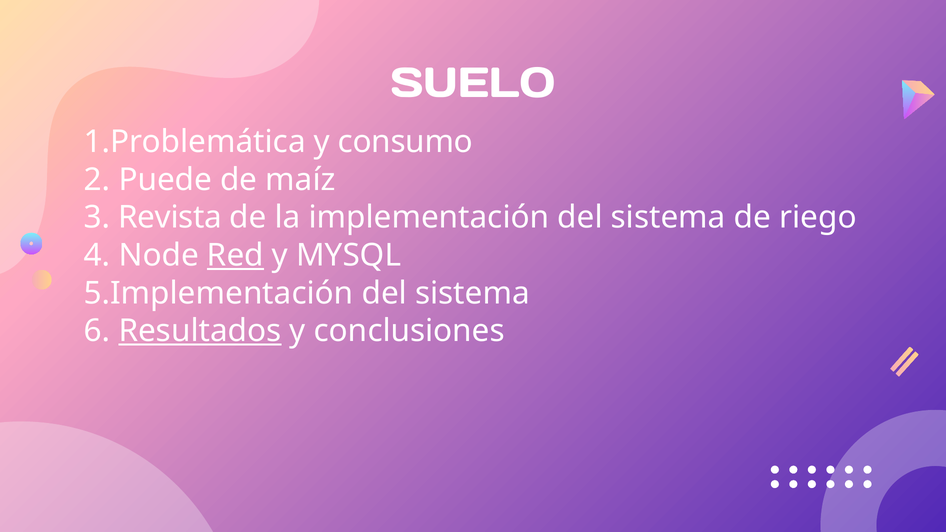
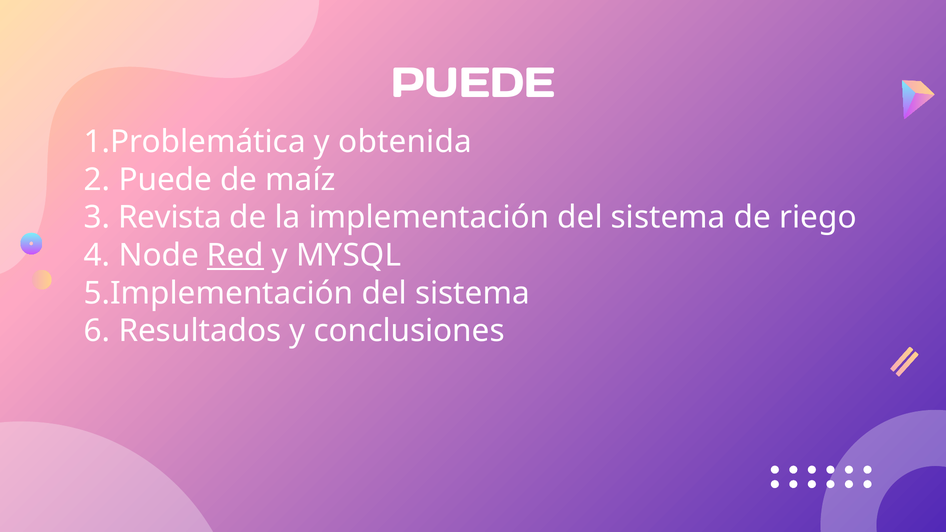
SUELO at (473, 83): SUELO -> PUEDE
consumo: consumo -> obtenida
Resultados underline: present -> none
